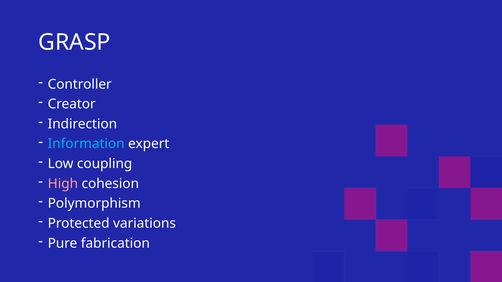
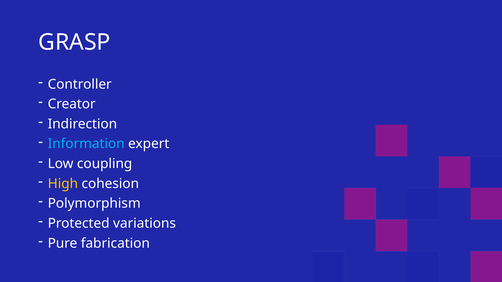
High colour: pink -> yellow
